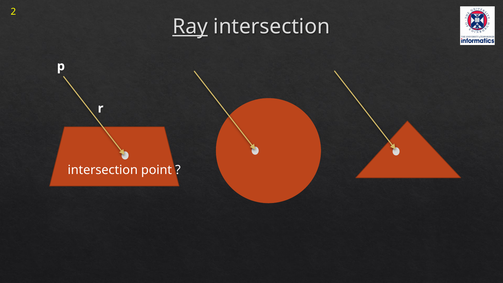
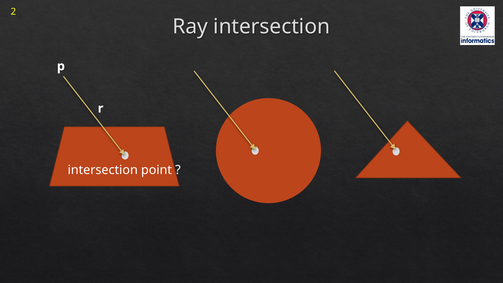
Ray underline: present -> none
